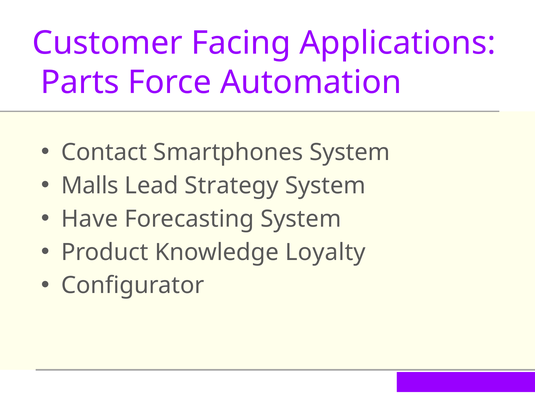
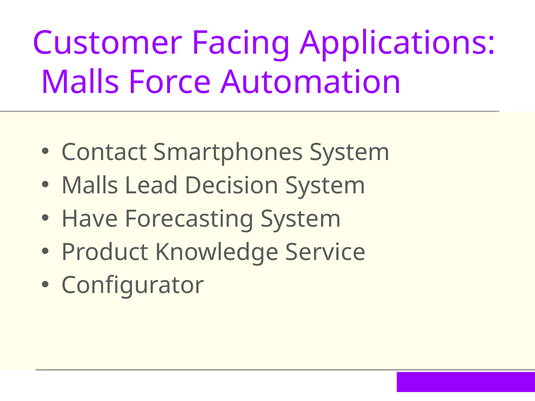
Parts at (80, 83): Parts -> Malls
Strategy: Strategy -> Decision
Loyalty: Loyalty -> Service
